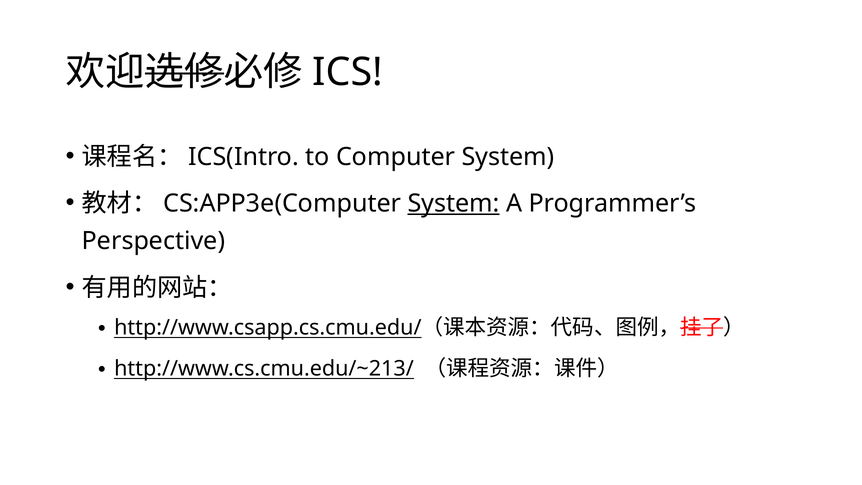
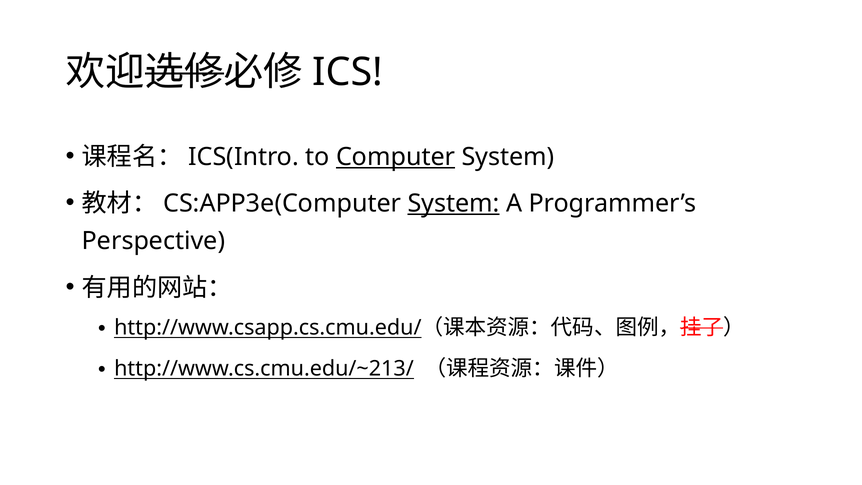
Computer underline: none -> present
